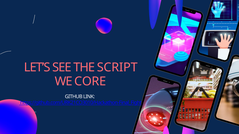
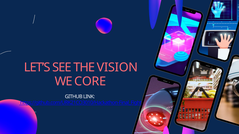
SCRIPT: SCRIPT -> VISION
